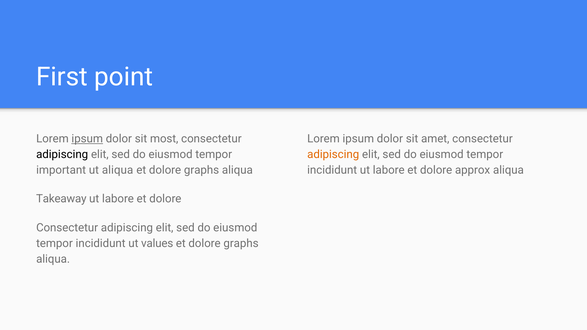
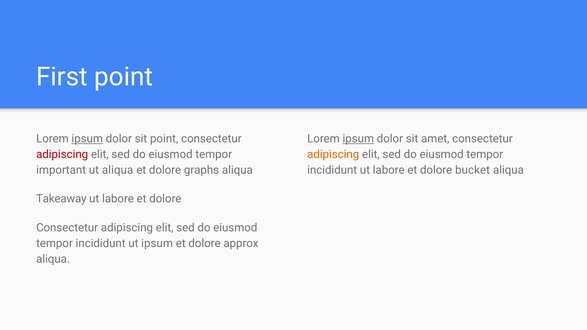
sit most: most -> point
ipsum at (358, 139) underline: none -> present
adipiscing at (62, 154) colour: black -> red
approx: approx -> bucket
ut values: values -> ipsum
graphs at (241, 244): graphs -> approx
